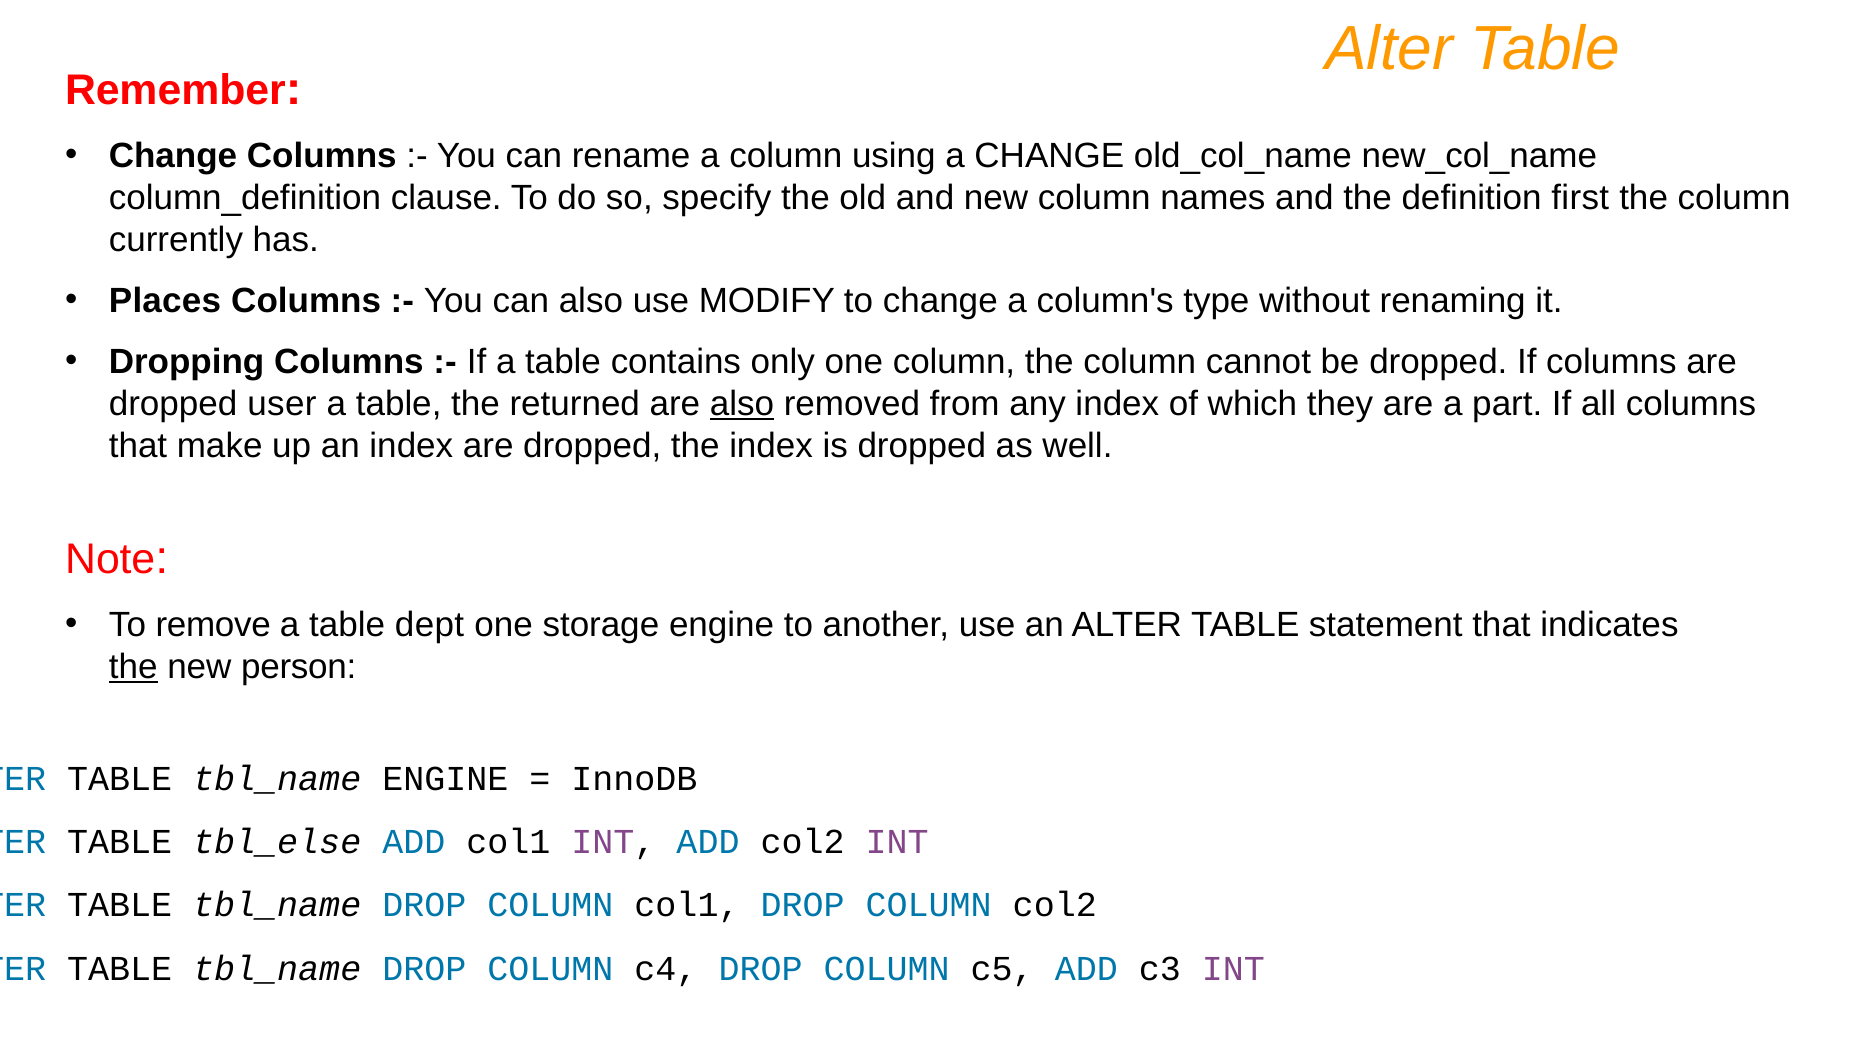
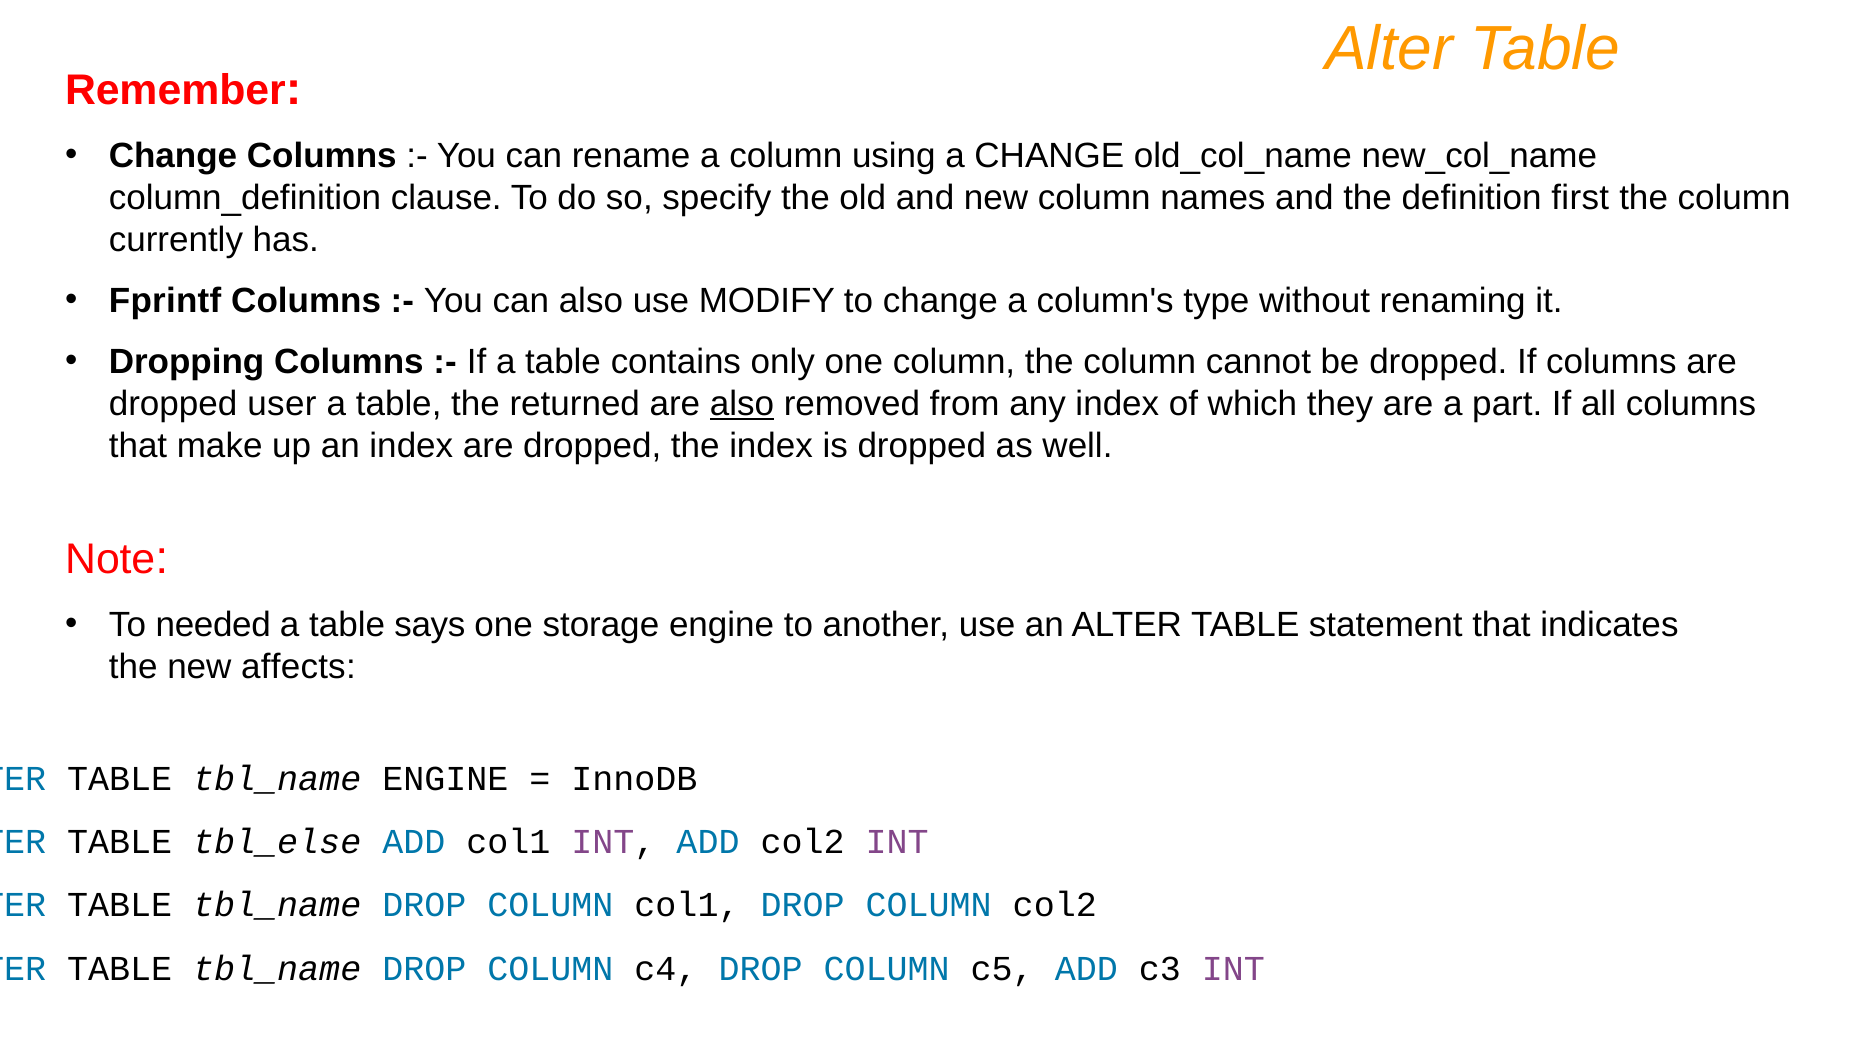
Places: Places -> Fprintf
remove: remove -> needed
dept: dept -> says
the at (133, 667) underline: present -> none
person: person -> affects
